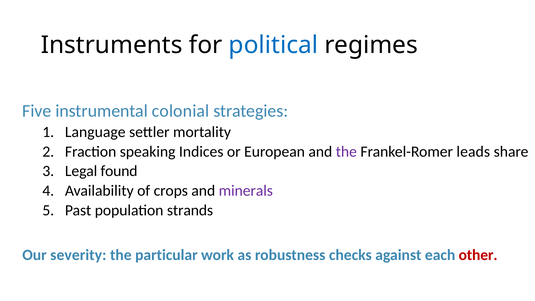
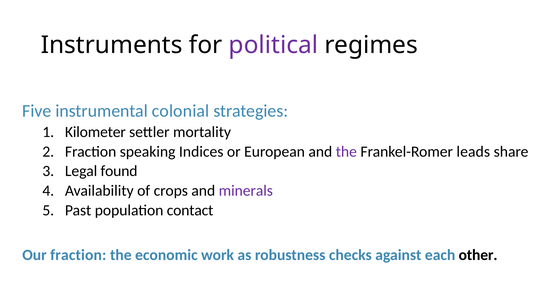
political colour: blue -> purple
Language: Language -> Kilometer
strands: strands -> contact
Our severity: severity -> fraction
particular: particular -> economic
other colour: red -> black
